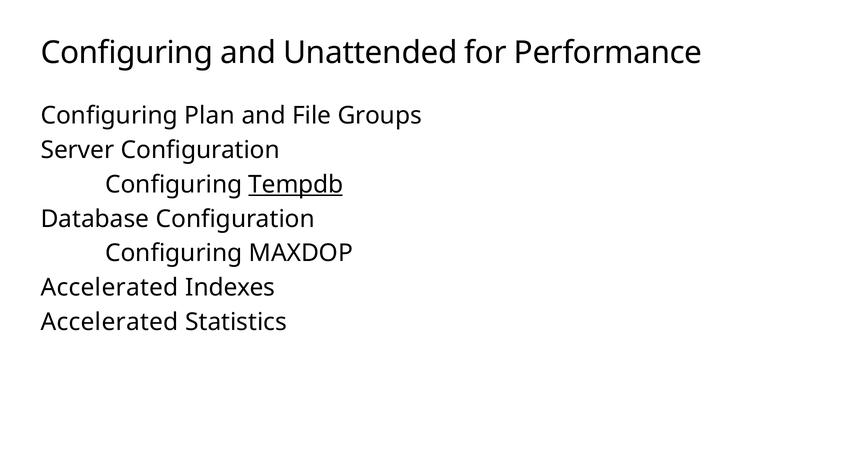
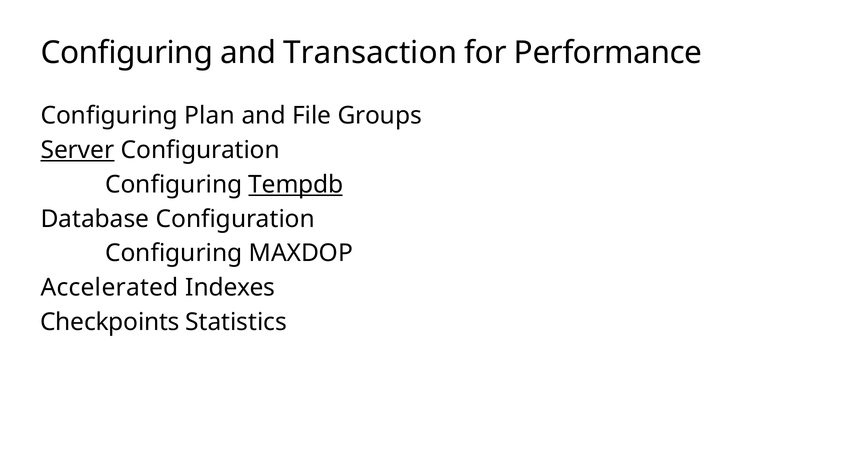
Unattended: Unattended -> Transaction
Server underline: none -> present
Accelerated at (110, 322): Accelerated -> Checkpoints
